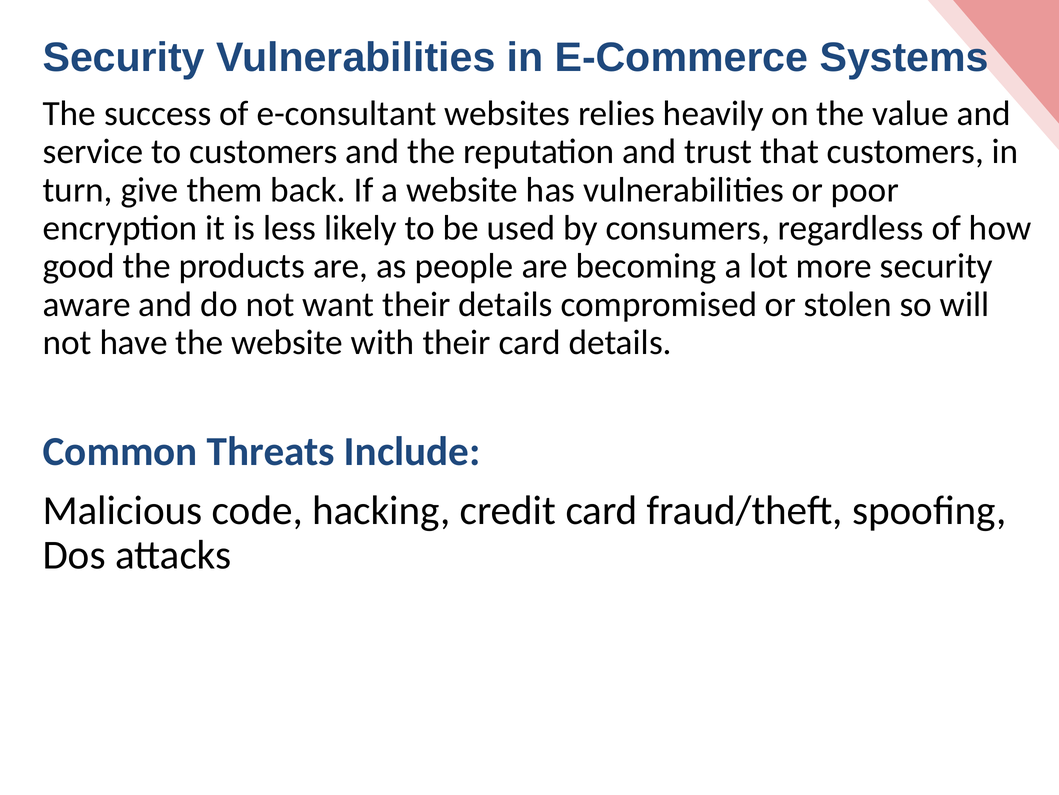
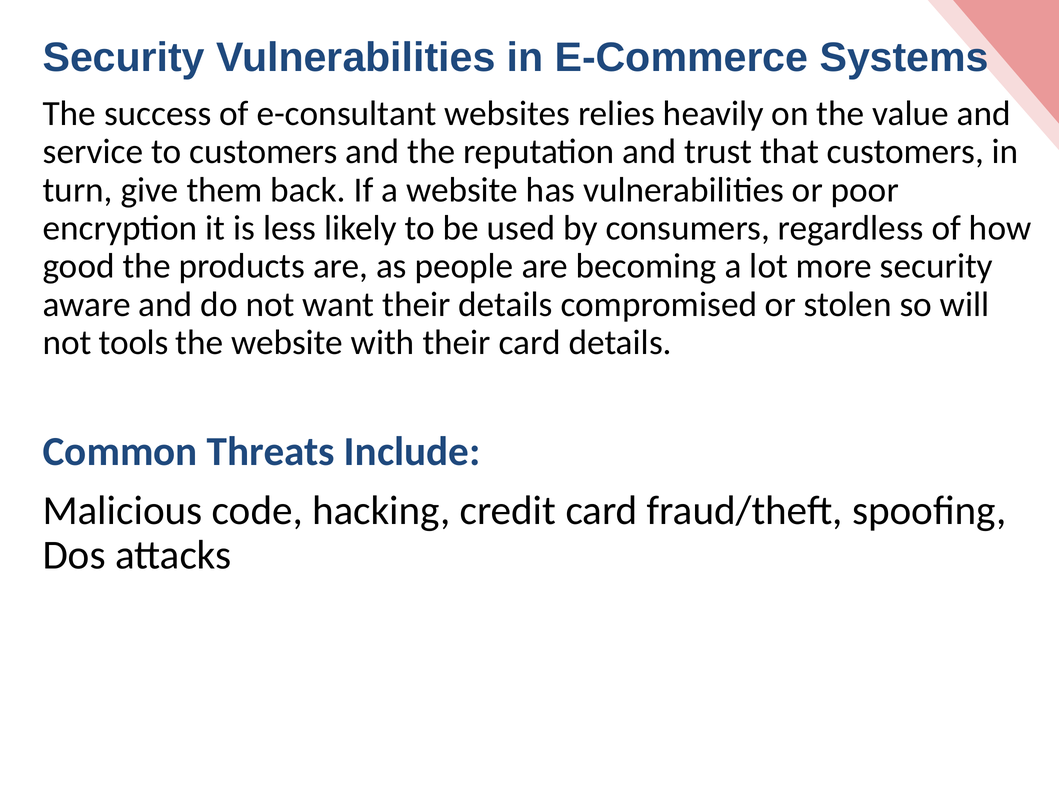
have: have -> tools
